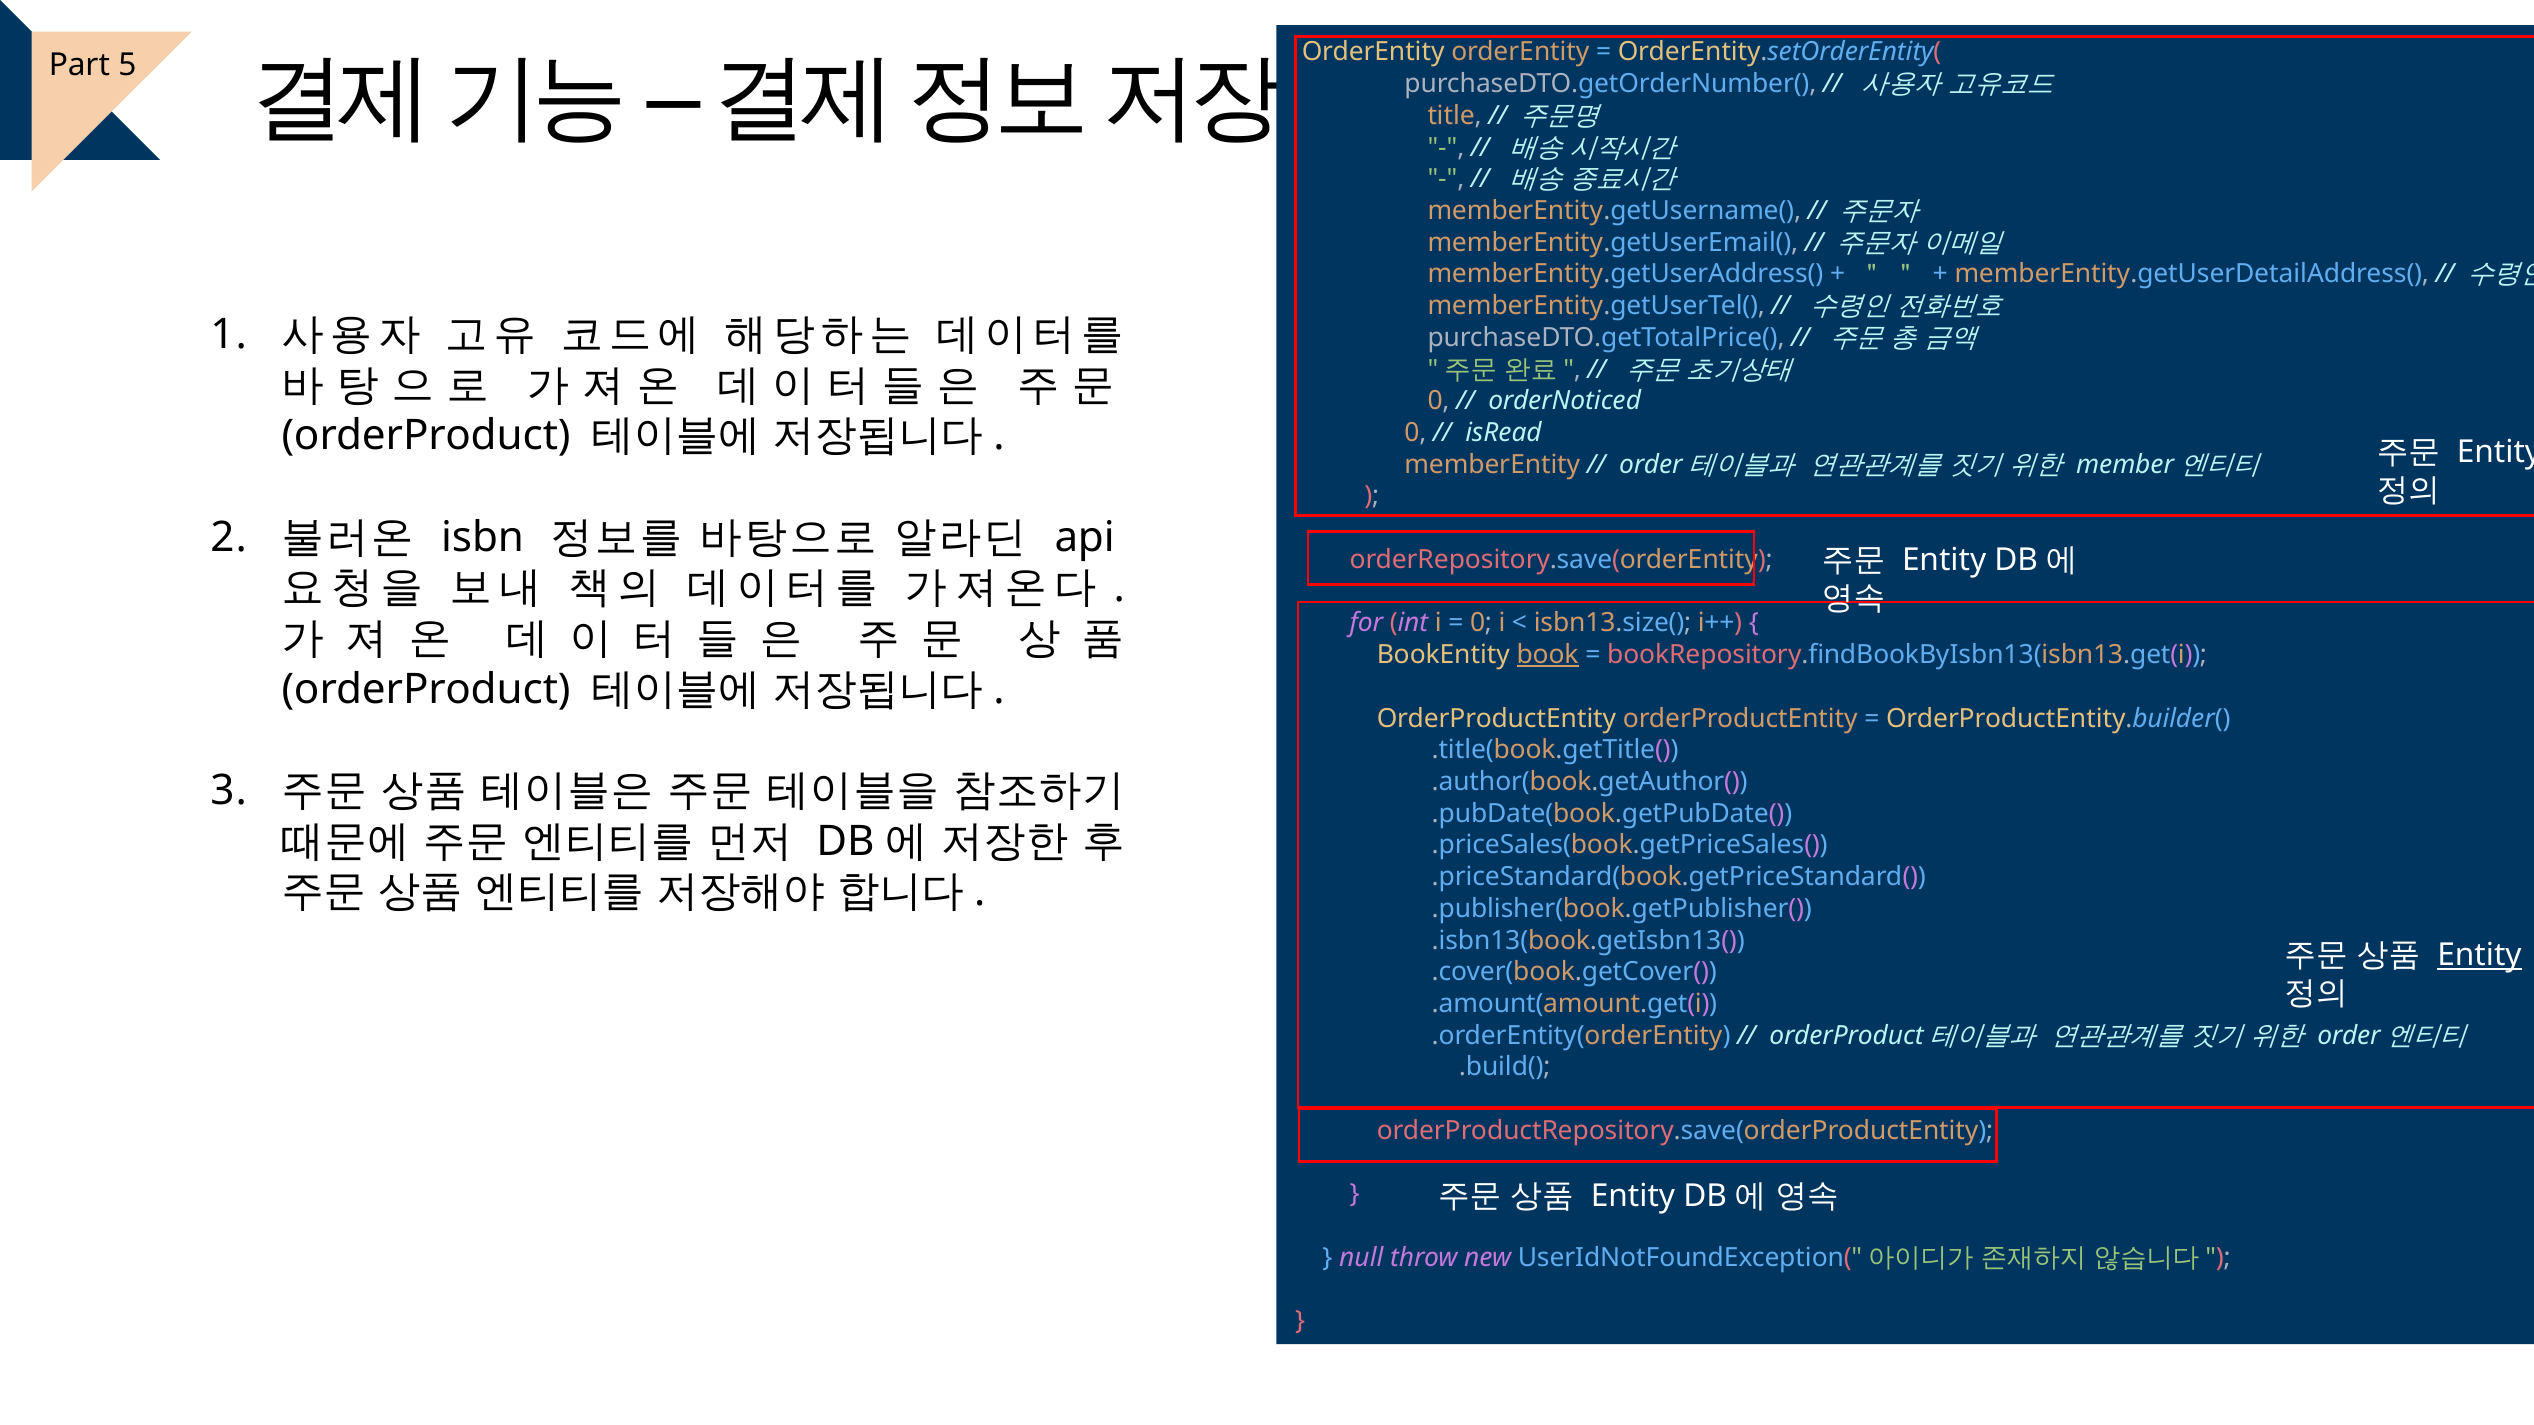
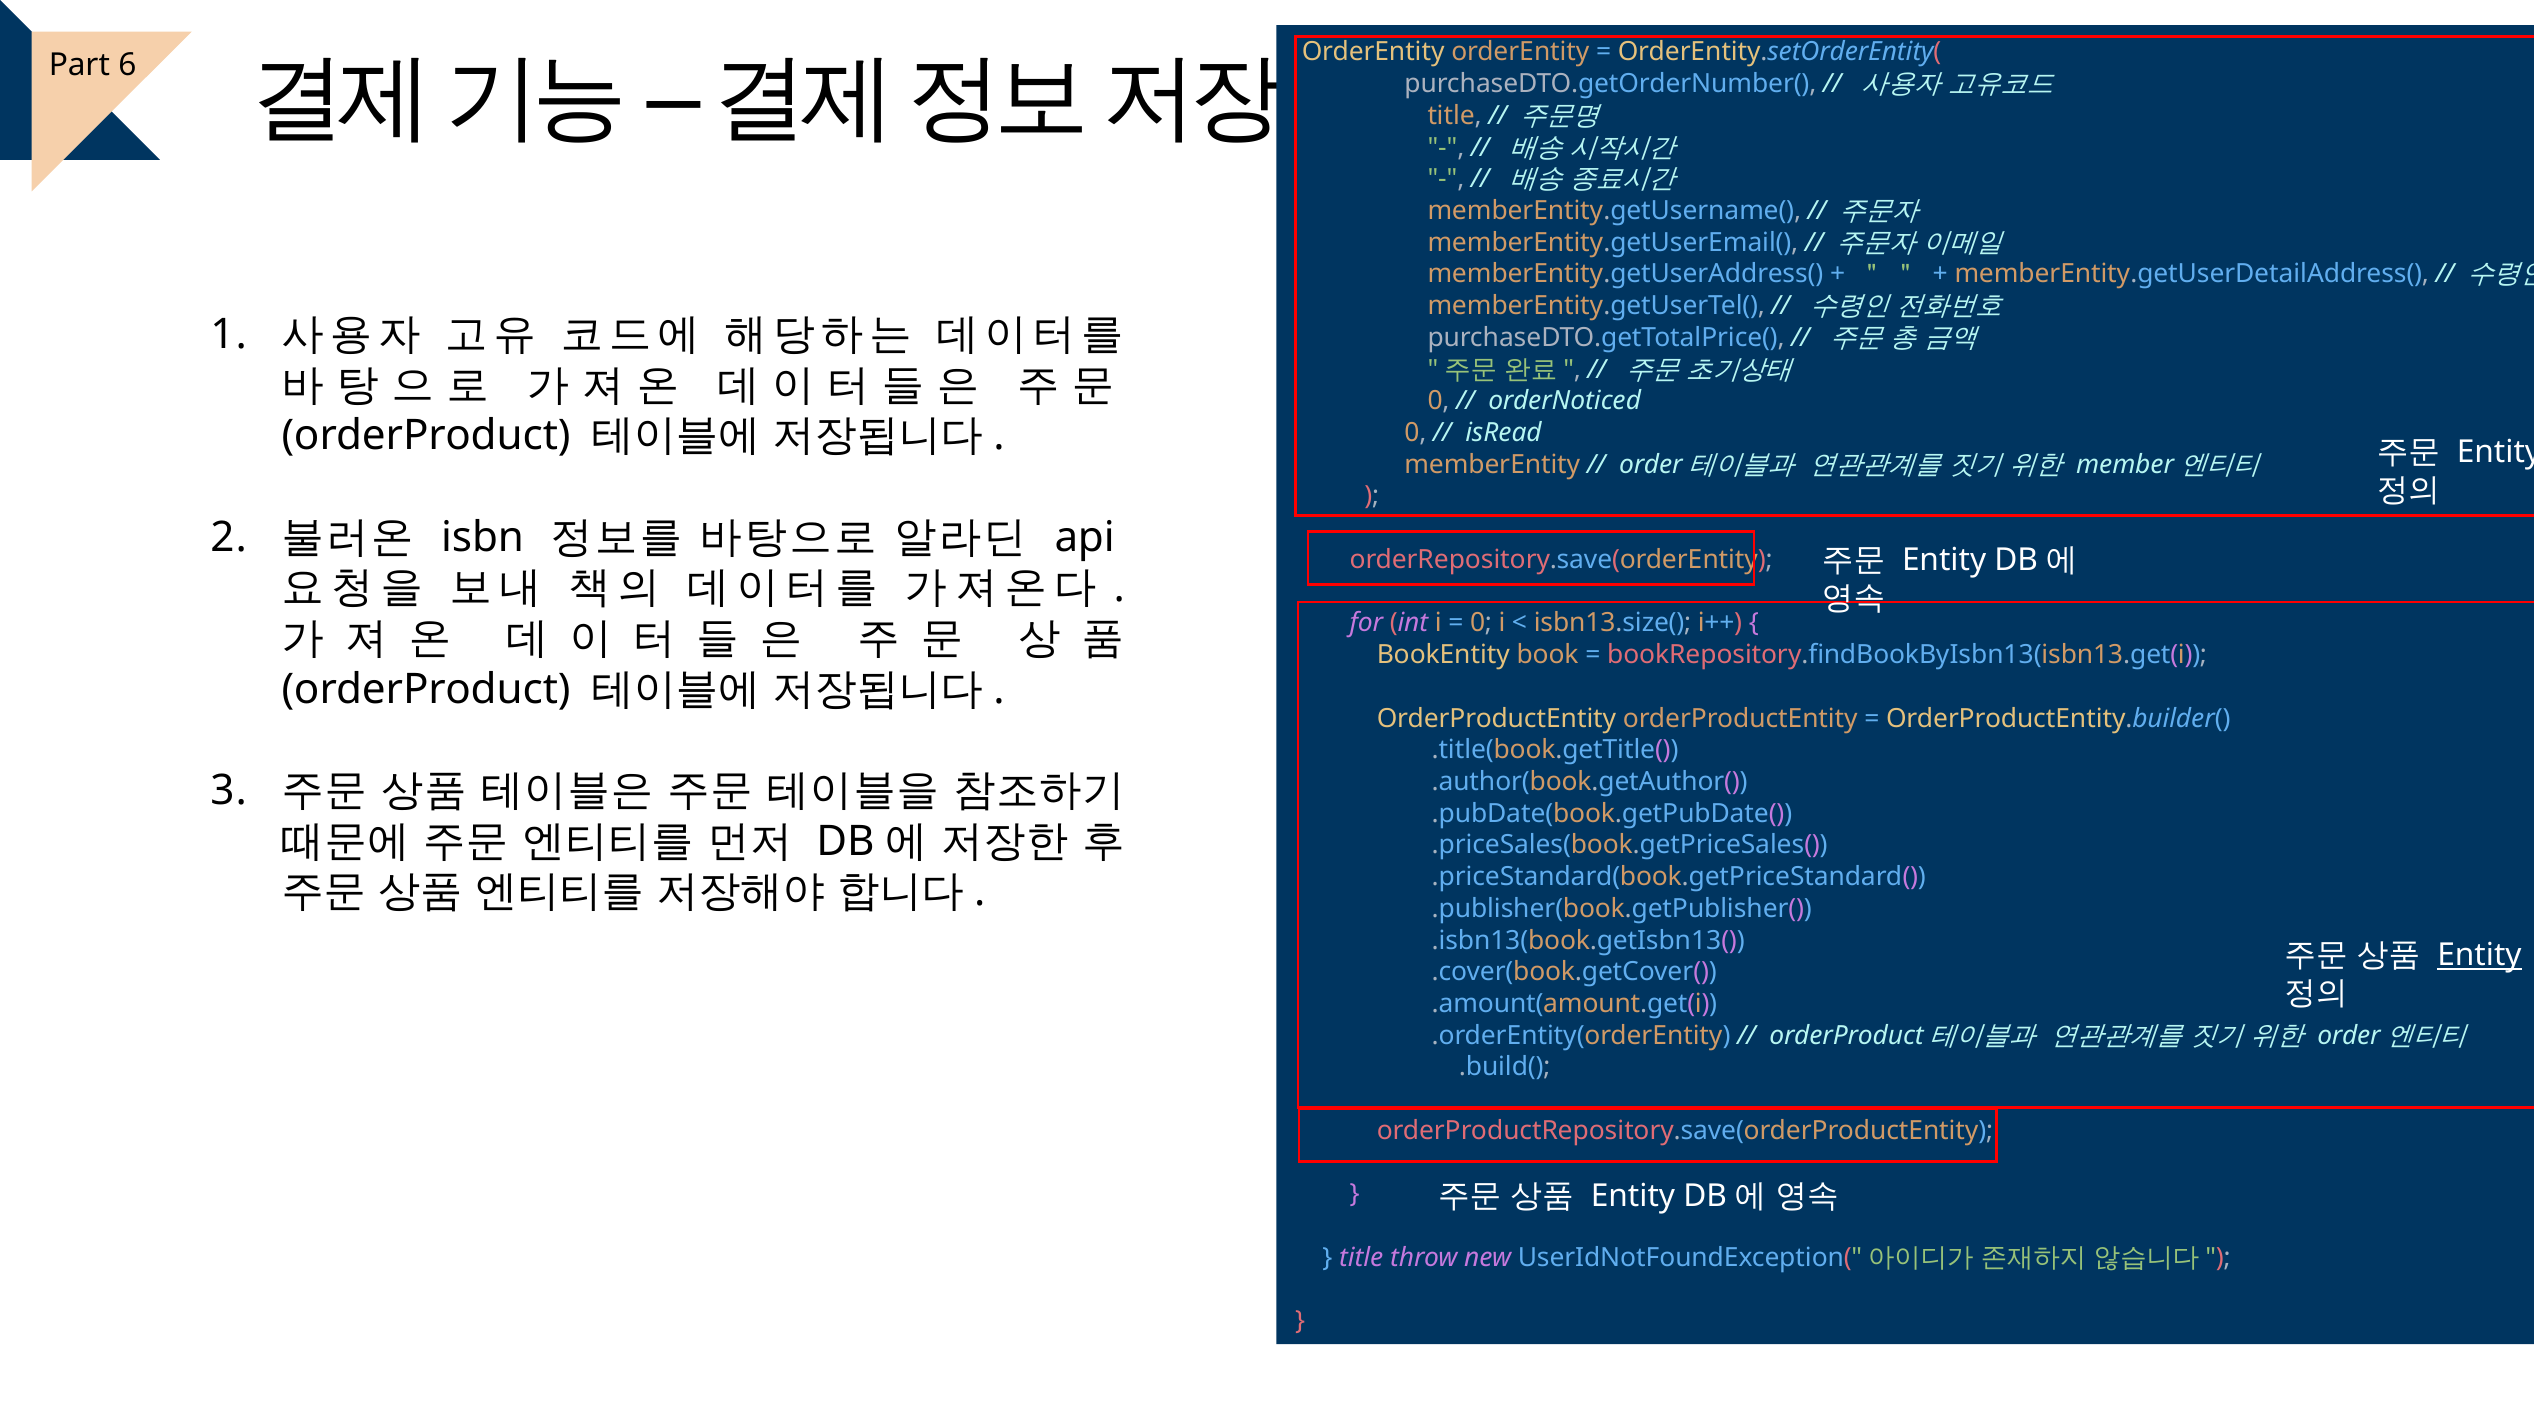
5: 5 -> 6
book underline: present -> none
null at (1361, 1258): null -> title
